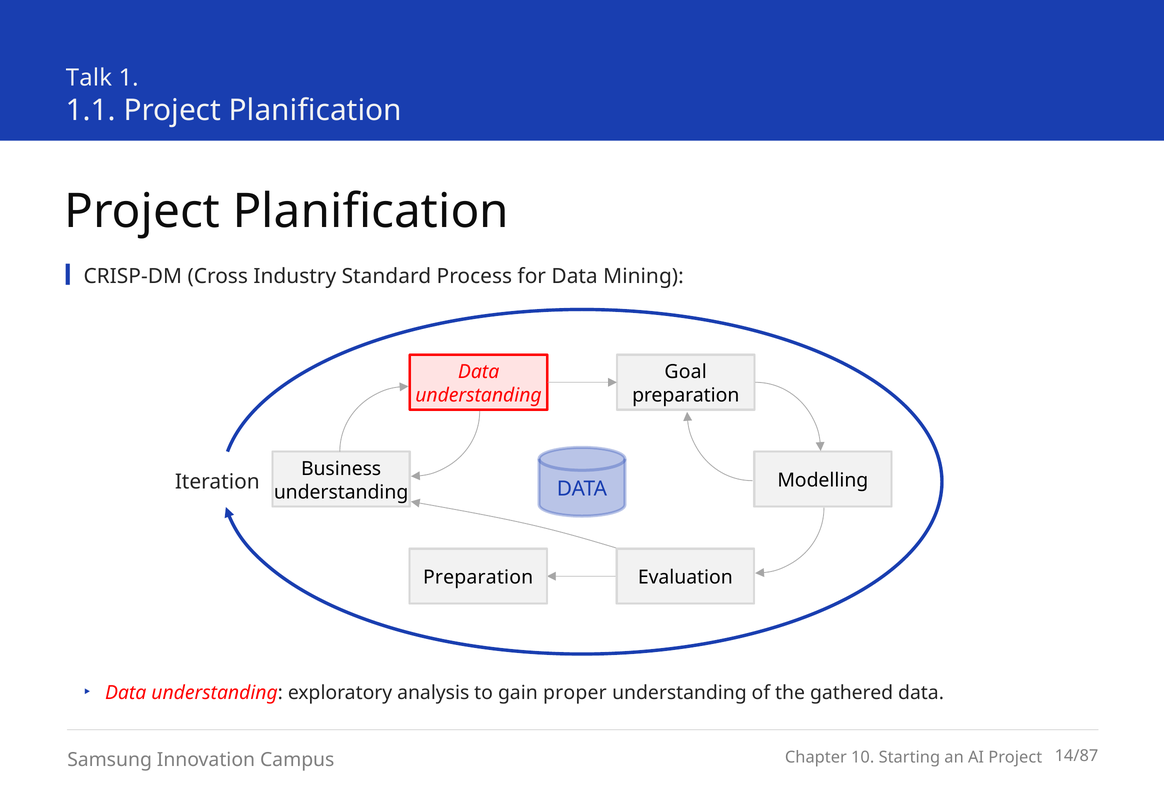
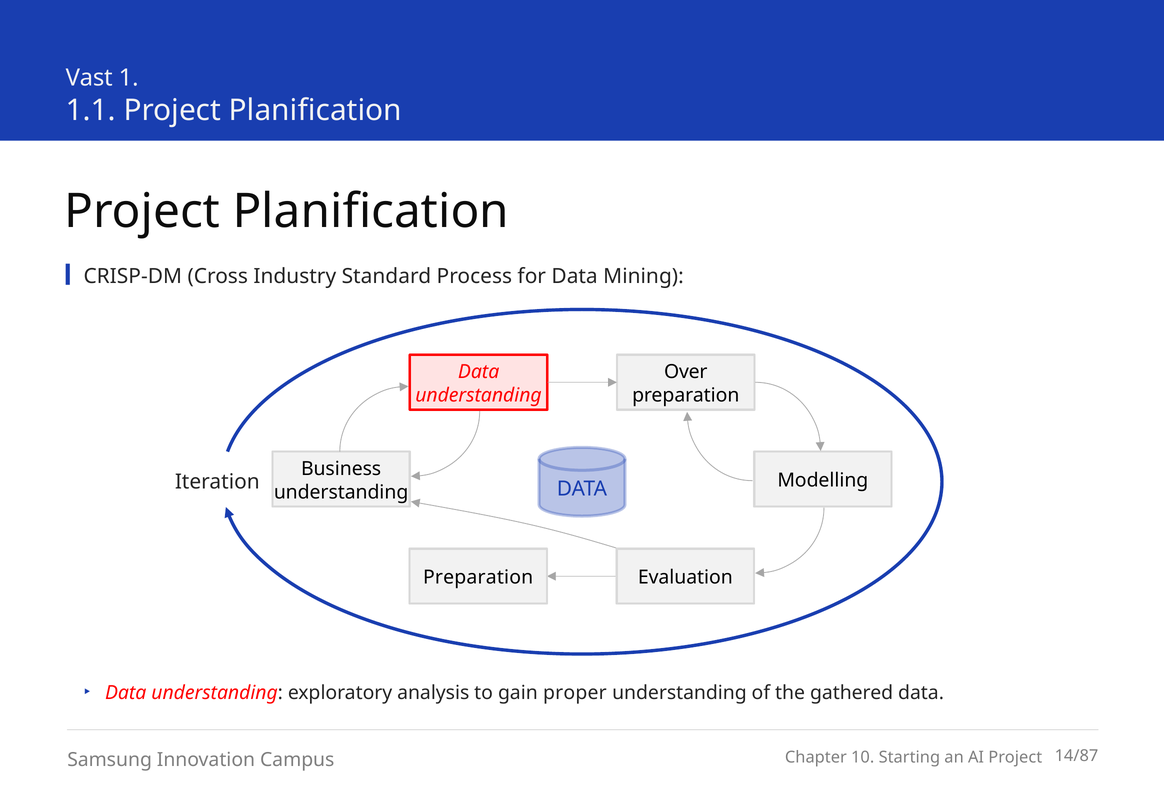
Talk: Talk -> Vast
Goal: Goal -> Over
